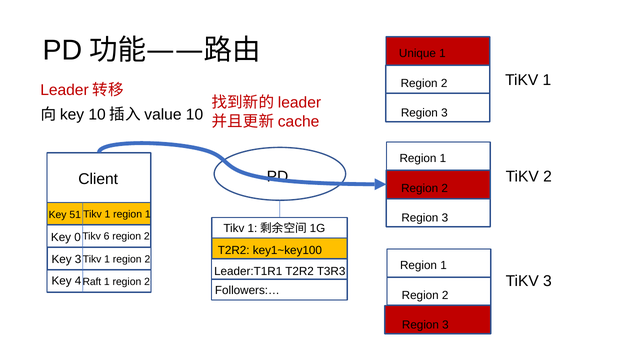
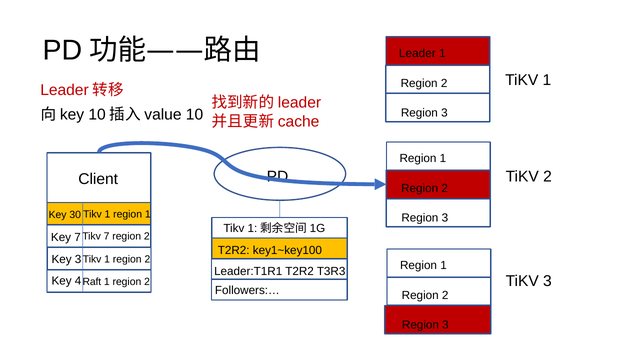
Unique: Unique -> Leader
51: 51 -> 30
Tikv 6: 6 -> 7
Key 0: 0 -> 7
